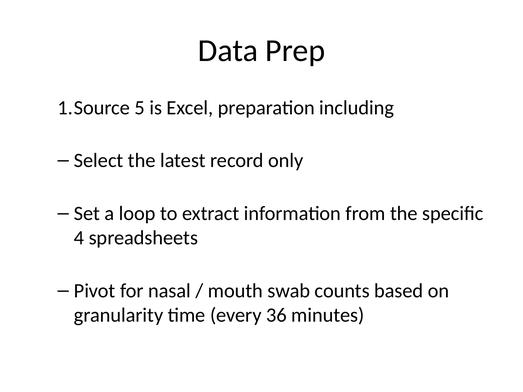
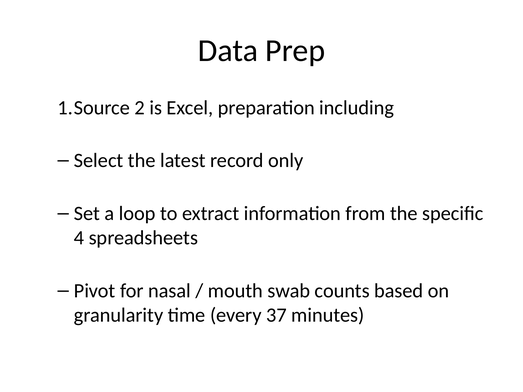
5: 5 -> 2
36: 36 -> 37
